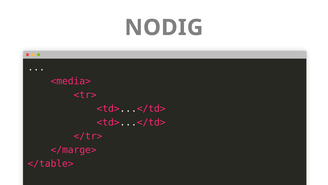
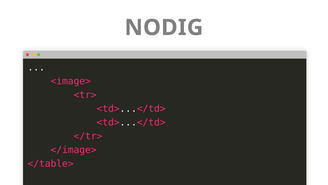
<media>: <media> -> <image>
</marge>: </marge> -> </image>
